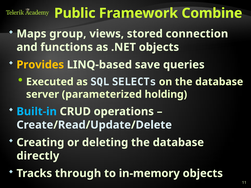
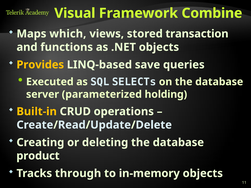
Public: Public -> Visual
group: group -> which
connection: connection -> transaction
Built-in colour: light blue -> yellow
directly: directly -> product
